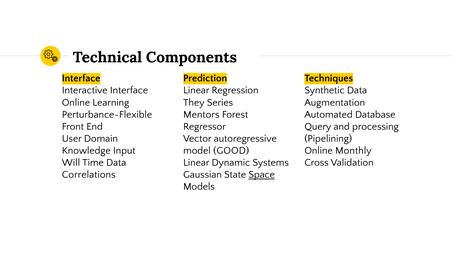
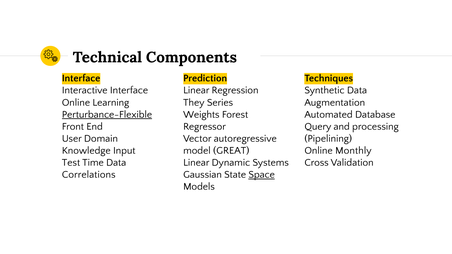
Perturbance-Flexible underline: none -> present
Mentors: Mentors -> Weights
GOOD: GOOD -> GREAT
Will: Will -> Test
